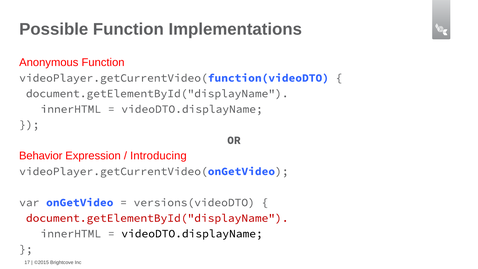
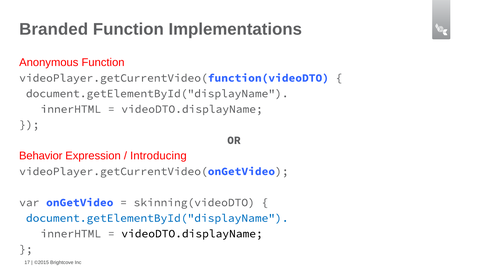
Possible: Possible -> Branded
versions(videoDTO: versions(videoDTO -> skinning(videoDTO
document.getElementById("displayName at (157, 218) colour: red -> blue
